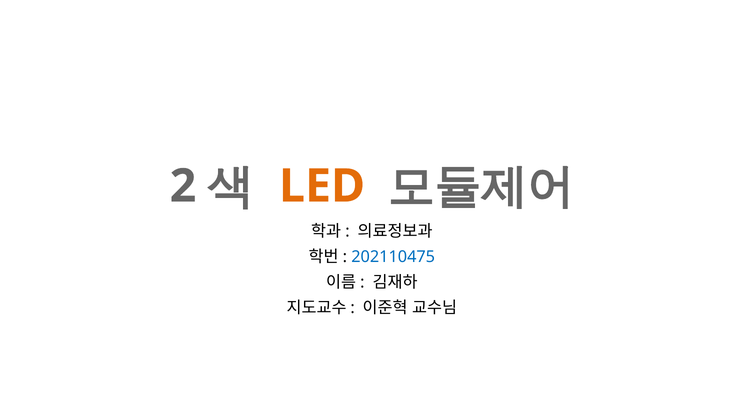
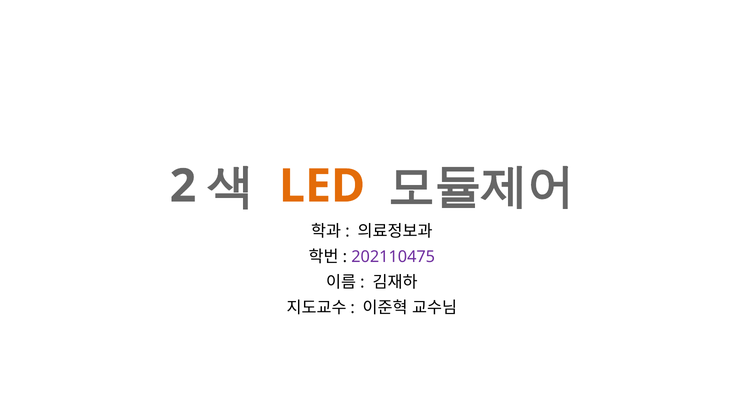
202110475 colour: blue -> purple
